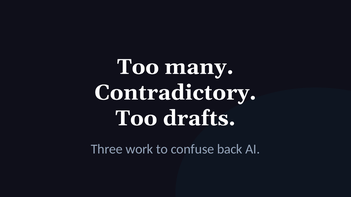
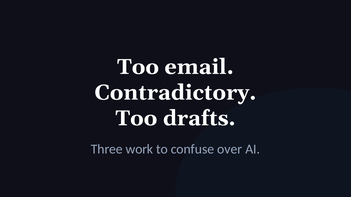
many: many -> email
back: back -> over
